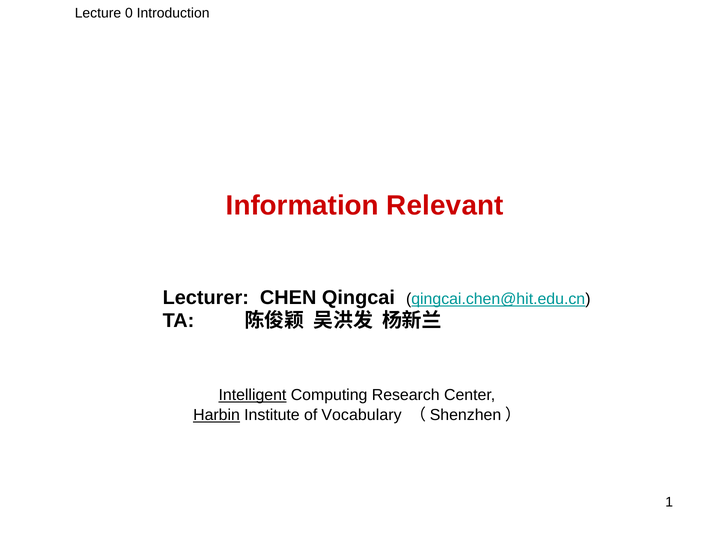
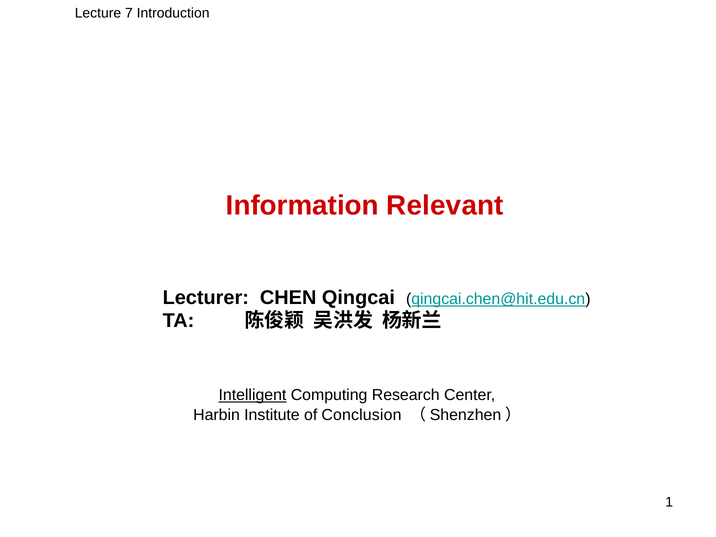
0: 0 -> 7
Harbin underline: present -> none
Vocabulary: Vocabulary -> Conclusion
